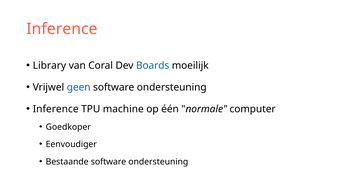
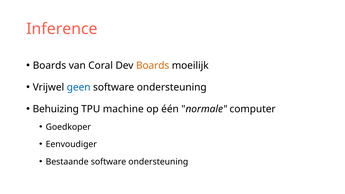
Library at (49, 66): Library -> Boards
Boards at (153, 66) colour: blue -> orange
Inference at (56, 109): Inference -> Behuizing
